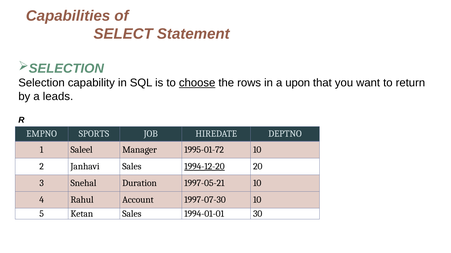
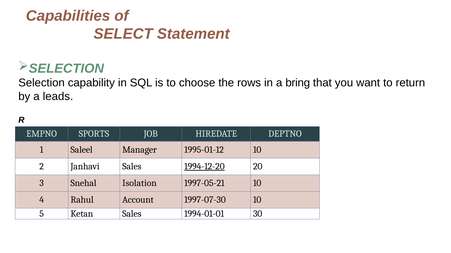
choose underline: present -> none
upon: upon -> bring
1995-01-72: 1995-01-72 -> 1995-01-12
Duration: Duration -> Isolation
